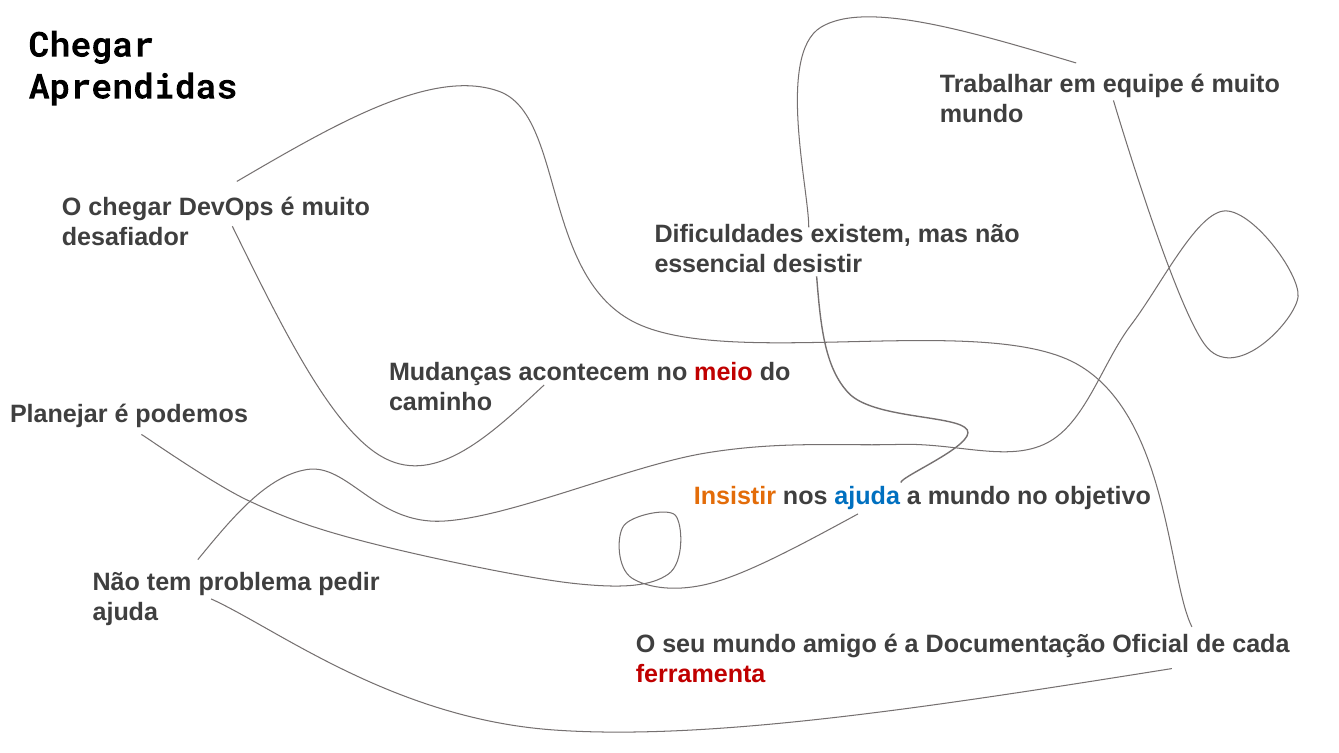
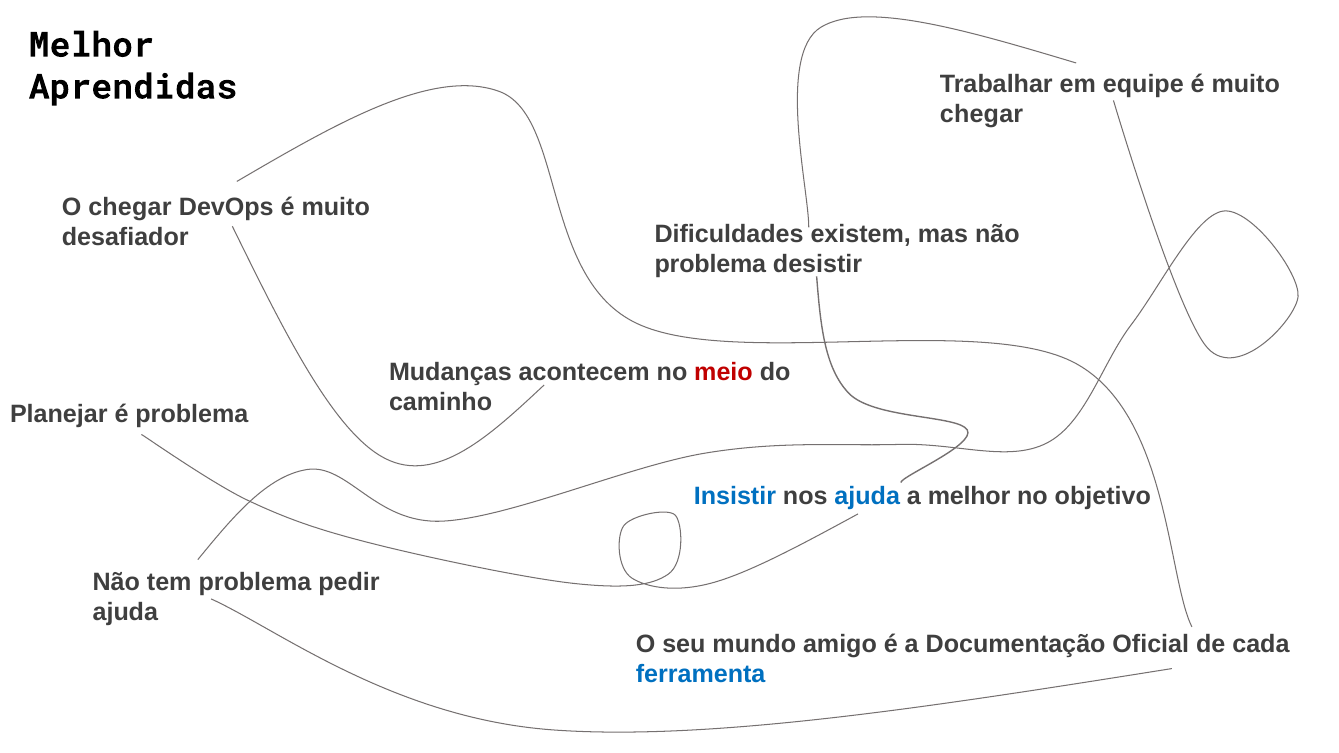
Chegar at (91, 45): Chegar -> Melhor
mundo at (982, 114): mundo -> chegar
essencial at (710, 264): essencial -> problema
é podemos: podemos -> problema
Insistir colour: orange -> blue
a mundo: mundo -> melhor
ferramenta colour: red -> blue
